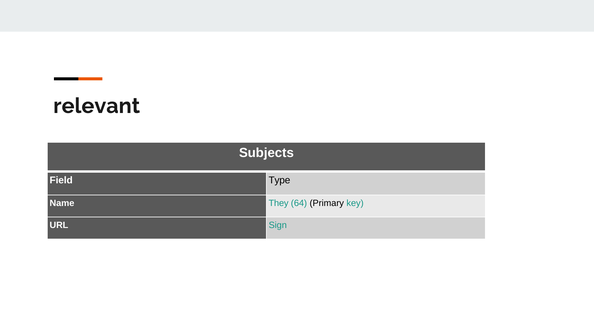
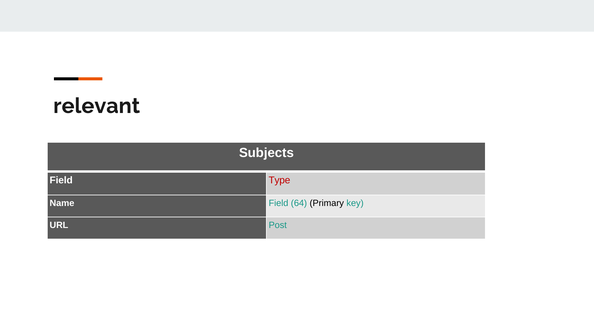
Type colour: black -> red
Name They: They -> Field
Sign: Sign -> Post
